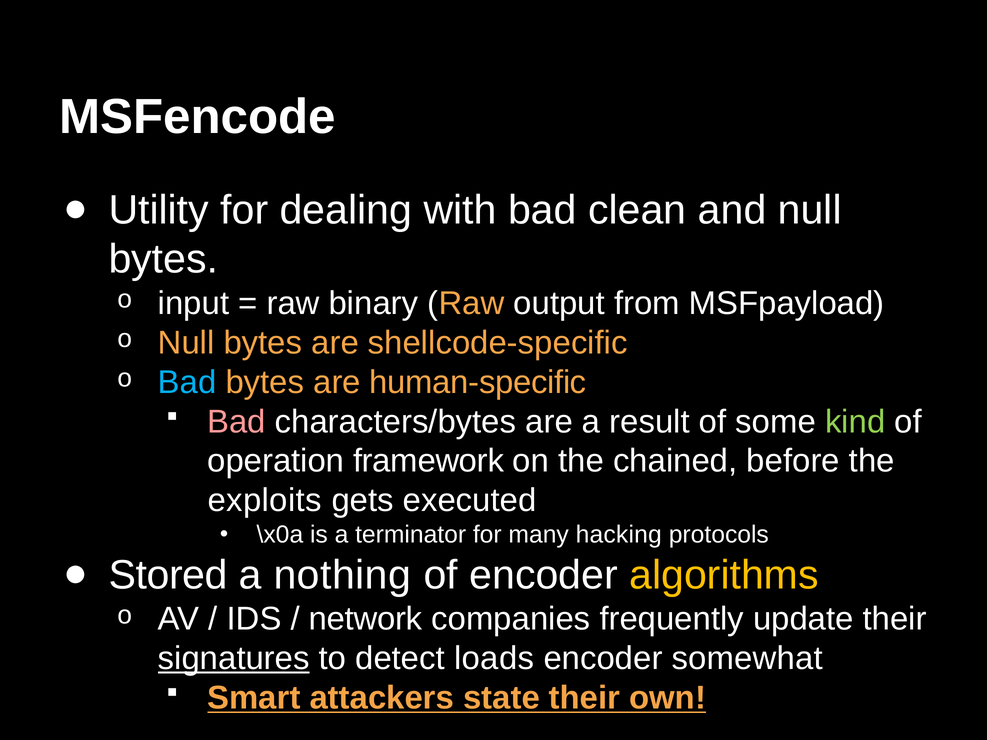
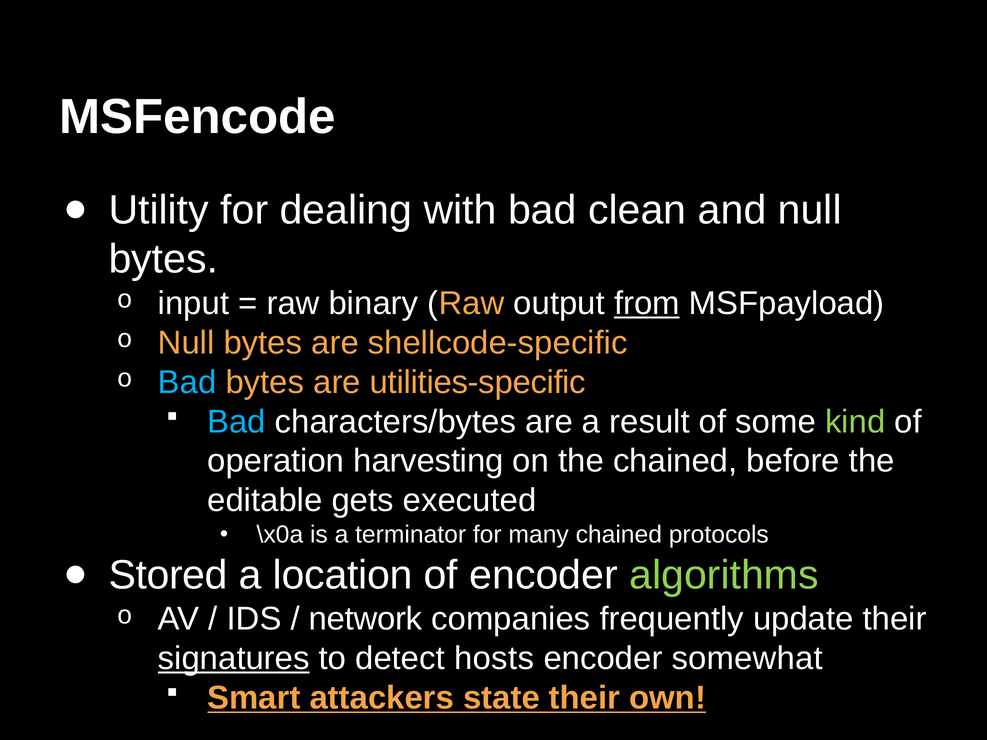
from underline: none -> present
human-specific: human-specific -> utilities-specific
Bad at (237, 422) colour: pink -> light blue
framework: framework -> harvesting
exploits: exploits -> editable
many hacking: hacking -> chained
nothing: nothing -> location
algorithms colour: yellow -> light green
loads: loads -> hosts
